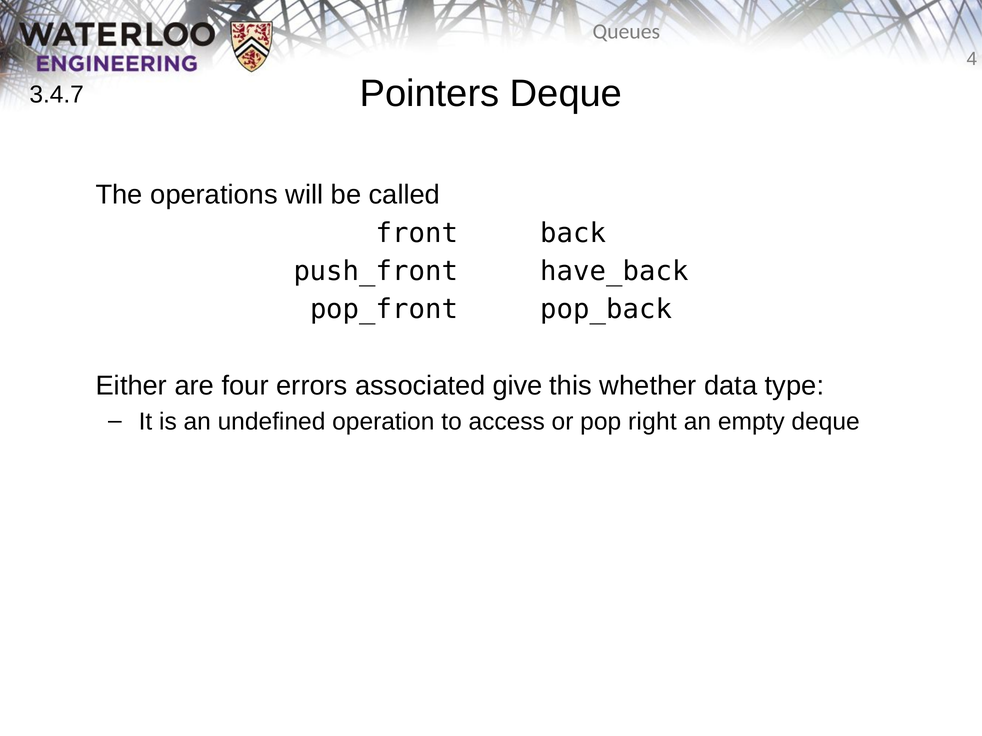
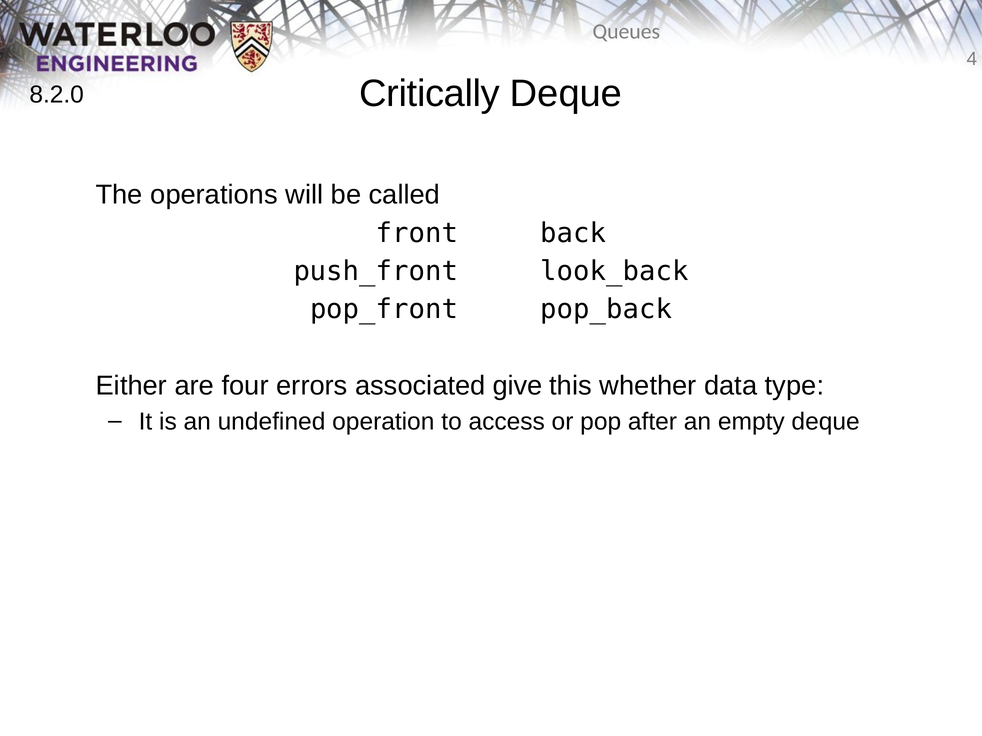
Pointers: Pointers -> Critically
3.4.7: 3.4.7 -> 8.2.0
have_back: have_back -> look_back
right: right -> after
